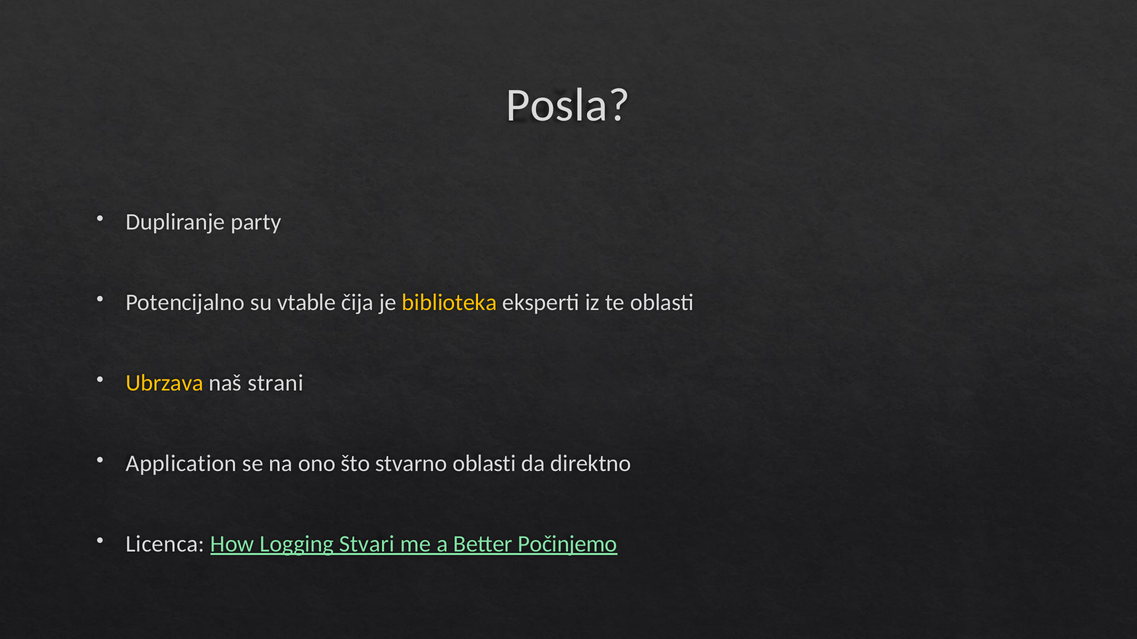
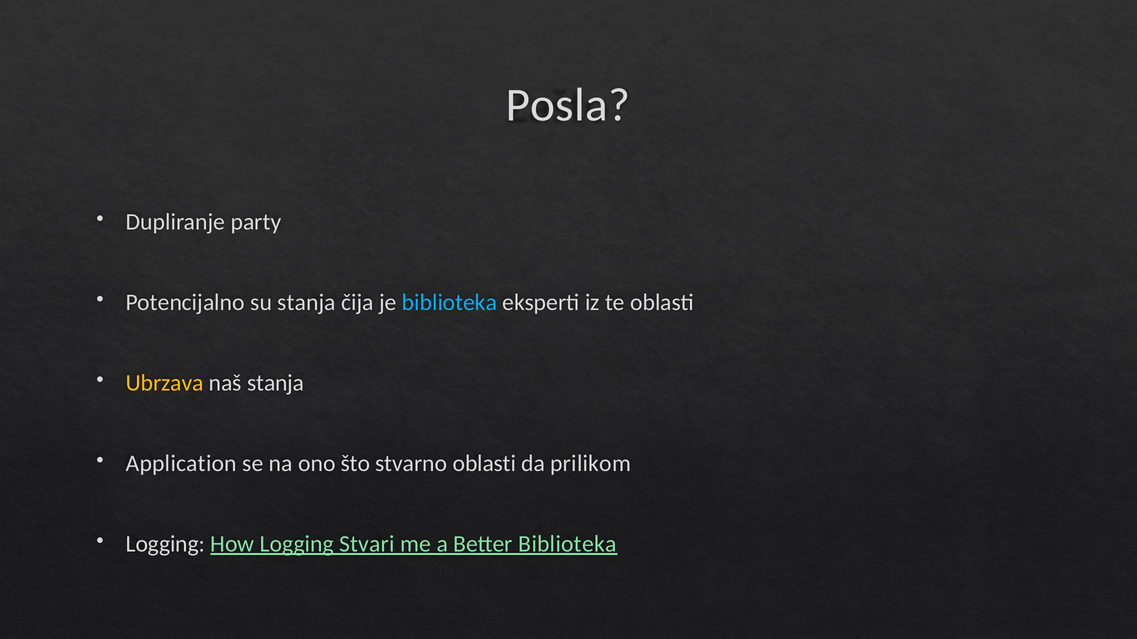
su vtable: vtable -> stanja
biblioteka at (449, 303) colour: yellow -> light blue
naš strani: strani -> stanja
direktno: direktno -> prilikom
Licenca at (165, 544): Licenca -> Logging
Better Počinjemo: Počinjemo -> Biblioteka
